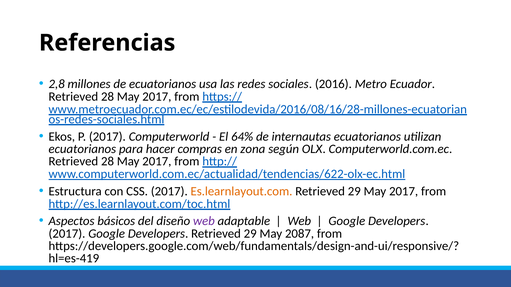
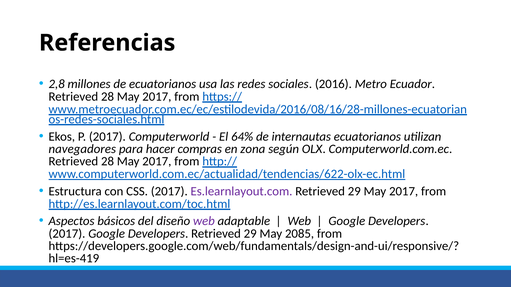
ecuatorianos at (82, 149): ecuatorianos -> navegadores
Es.learnlayout.com colour: orange -> purple
2087: 2087 -> 2085
